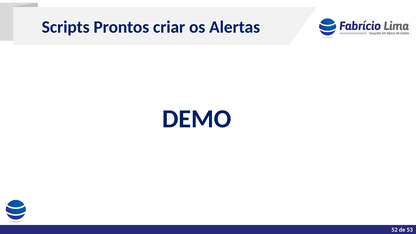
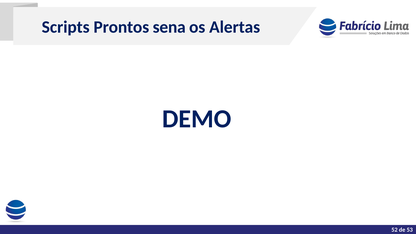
criar: criar -> sena
